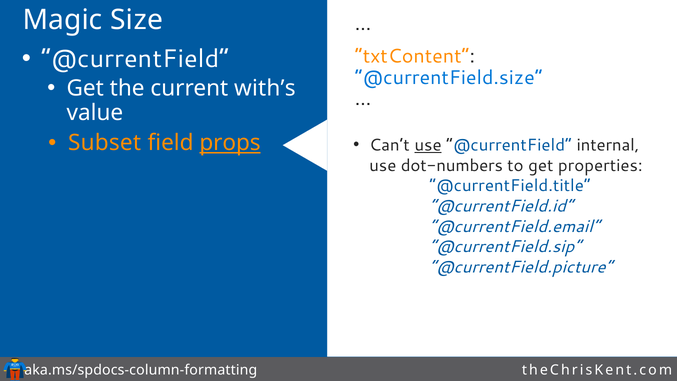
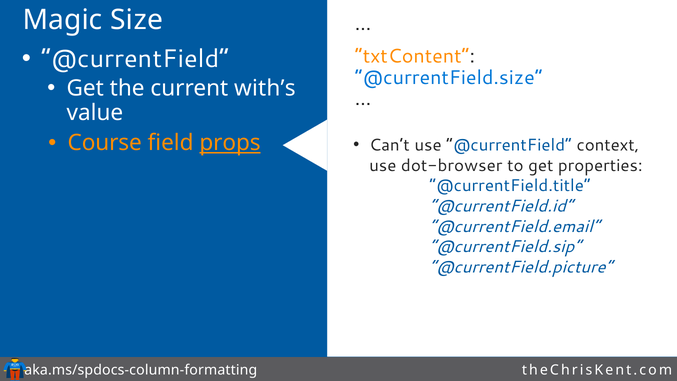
Subset: Subset -> Course
use at (428, 145) underline: present -> none
internal: internal -> context
dot-numbers: dot-numbers -> dot-browser
